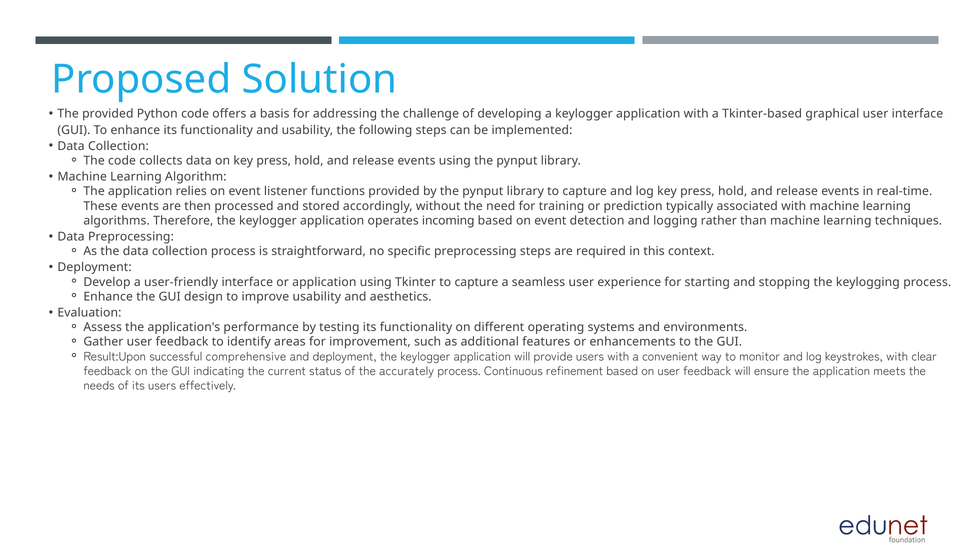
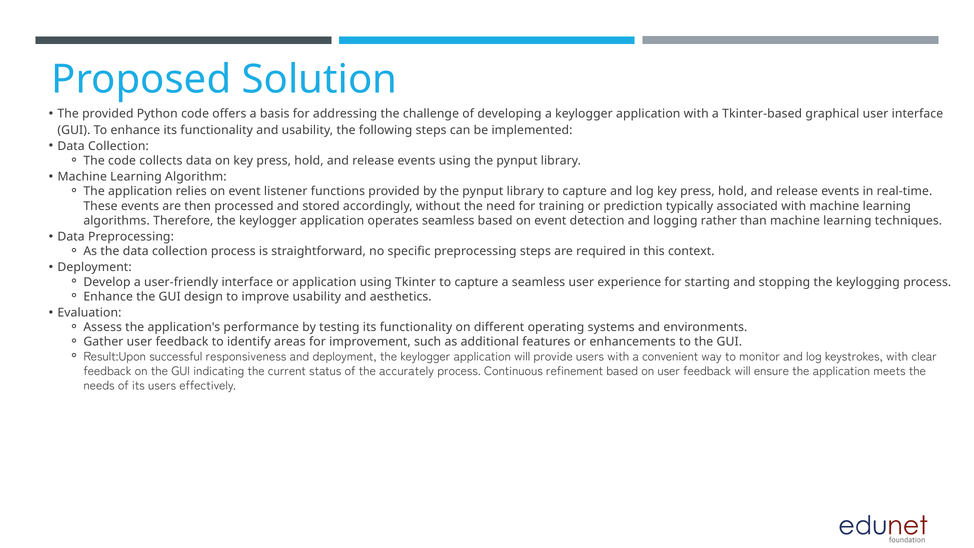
operates incoming: incoming -> seamless
comprehensive: comprehensive -> responsiveness
